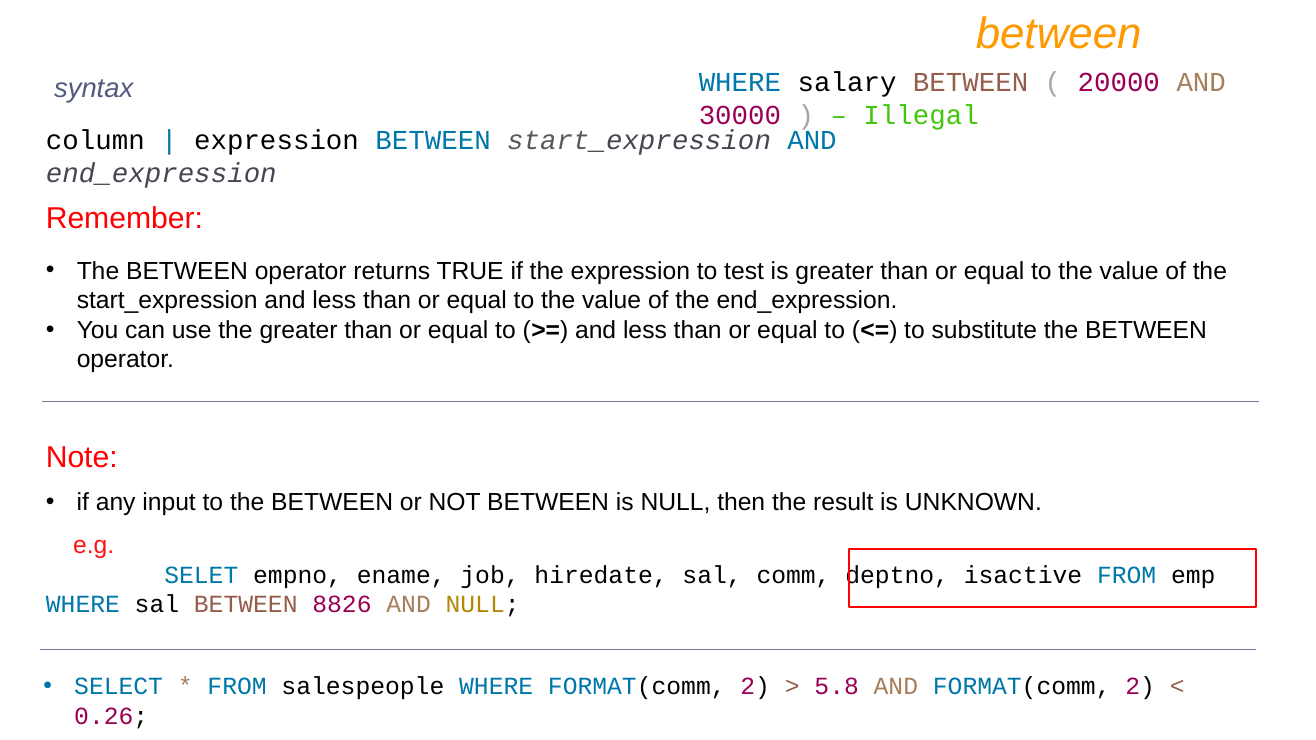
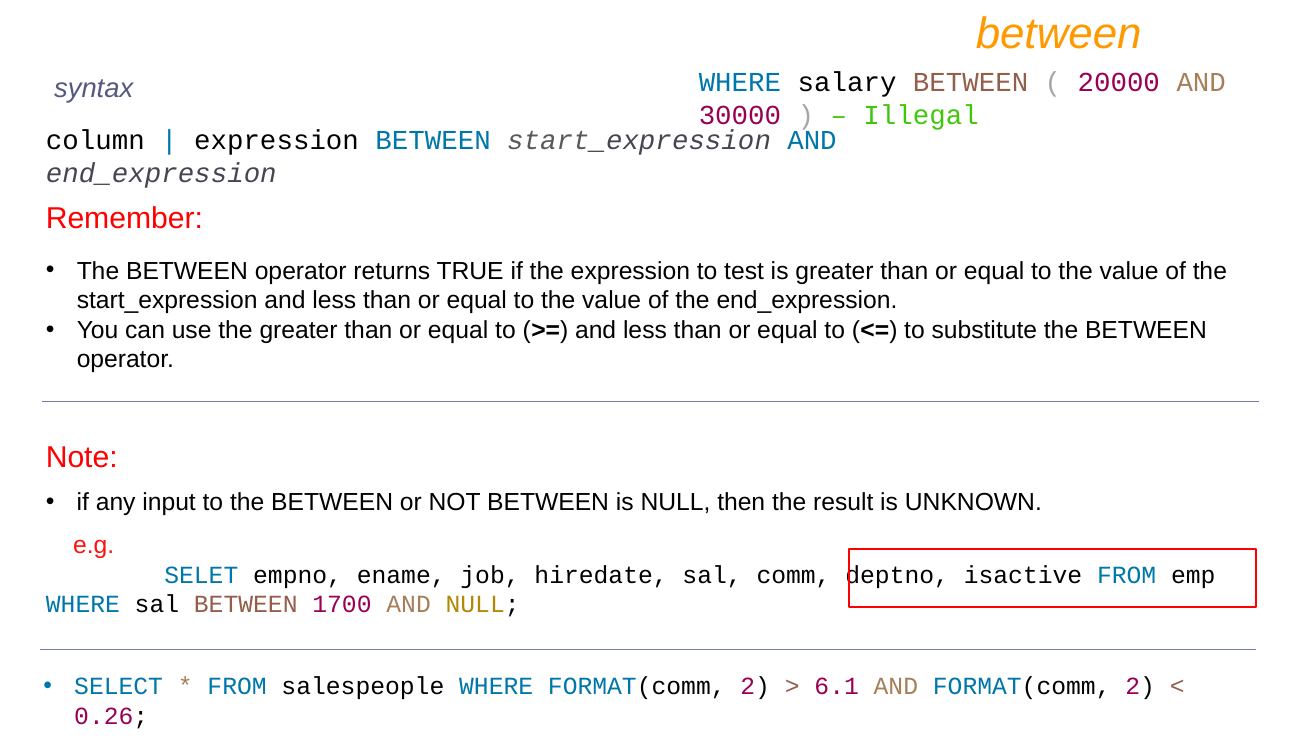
8826: 8826 -> 1700
5.8: 5.8 -> 6.1
